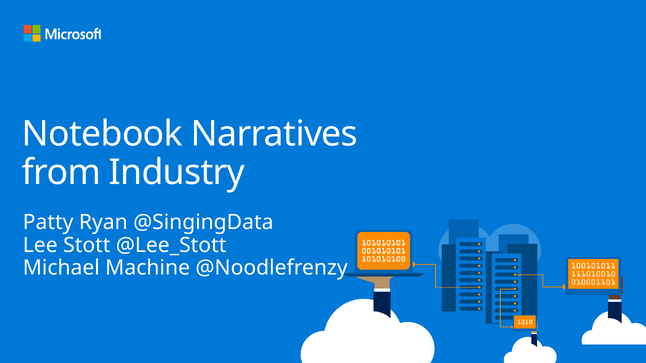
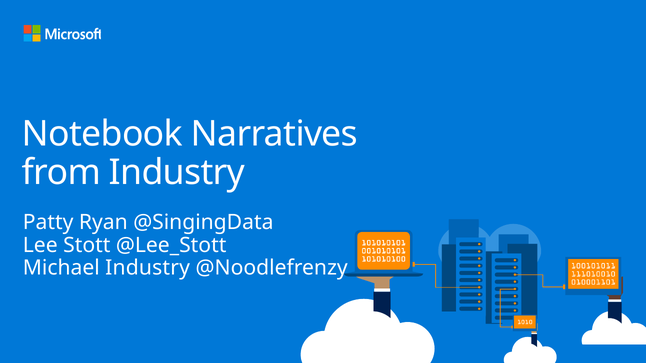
Michael Machine: Machine -> Industry
